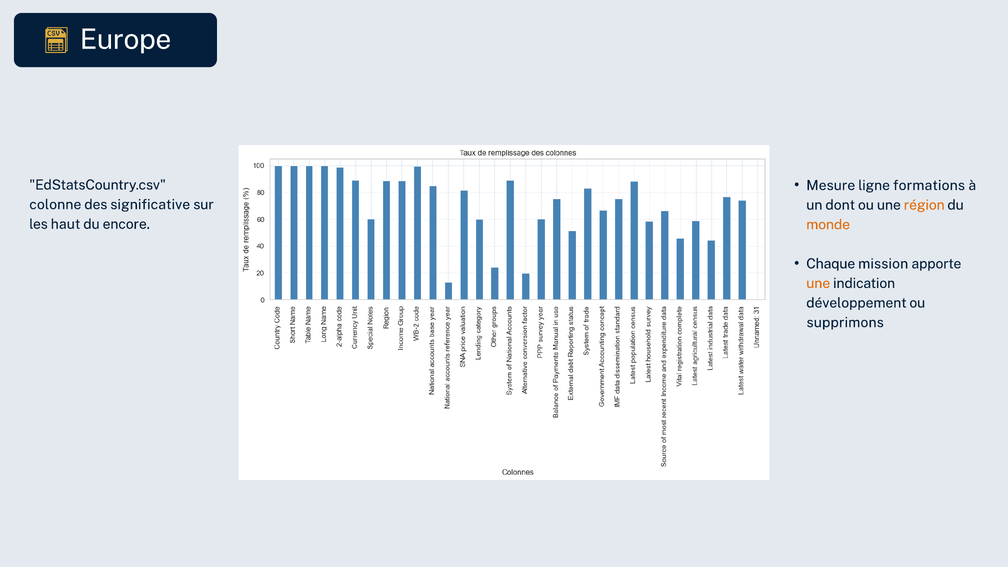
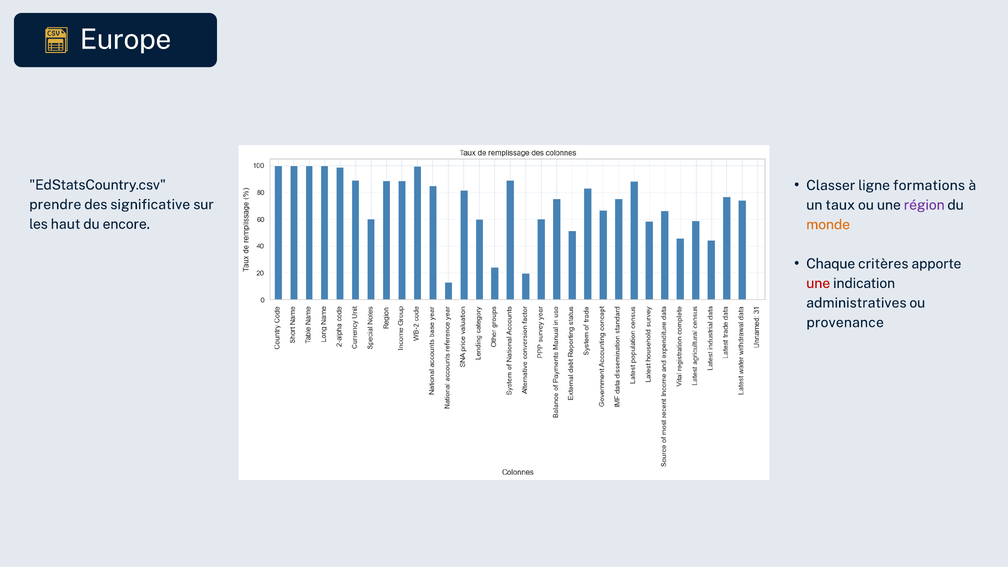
Mesure: Mesure -> Classer
colonne: colonne -> prendre
dont: dont -> taux
région colour: orange -> purple
mission: mission -> critères
une at (818, 283) colour: orange -> red
développement: développement -> administratives
supprimons: supprimons -> provenance
